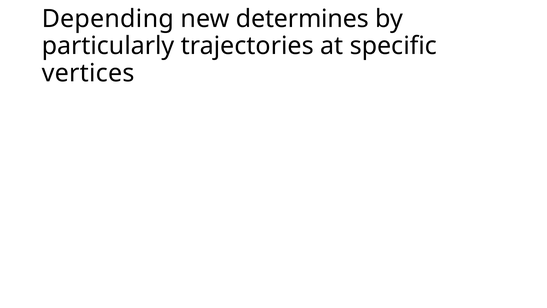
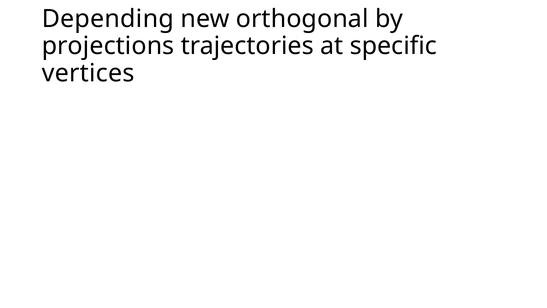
determines: determines -> orthogonal
particularly: particularly -> projections
